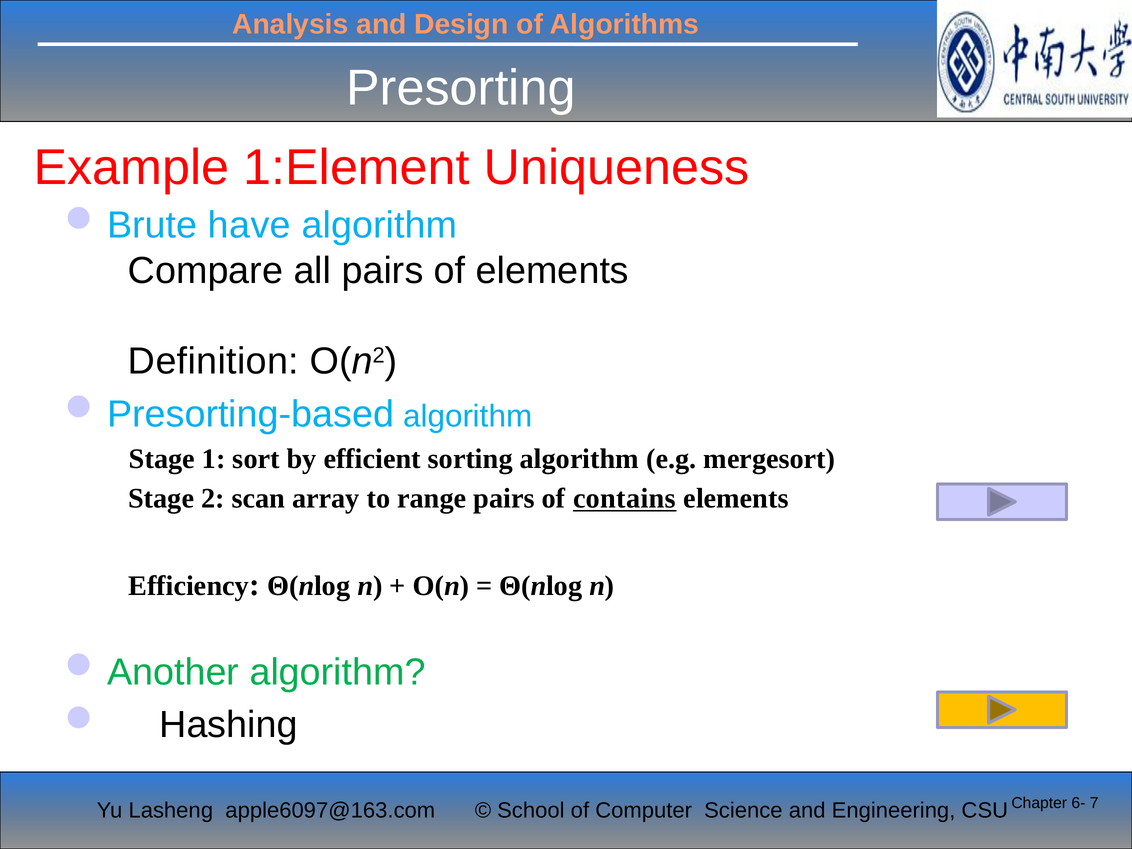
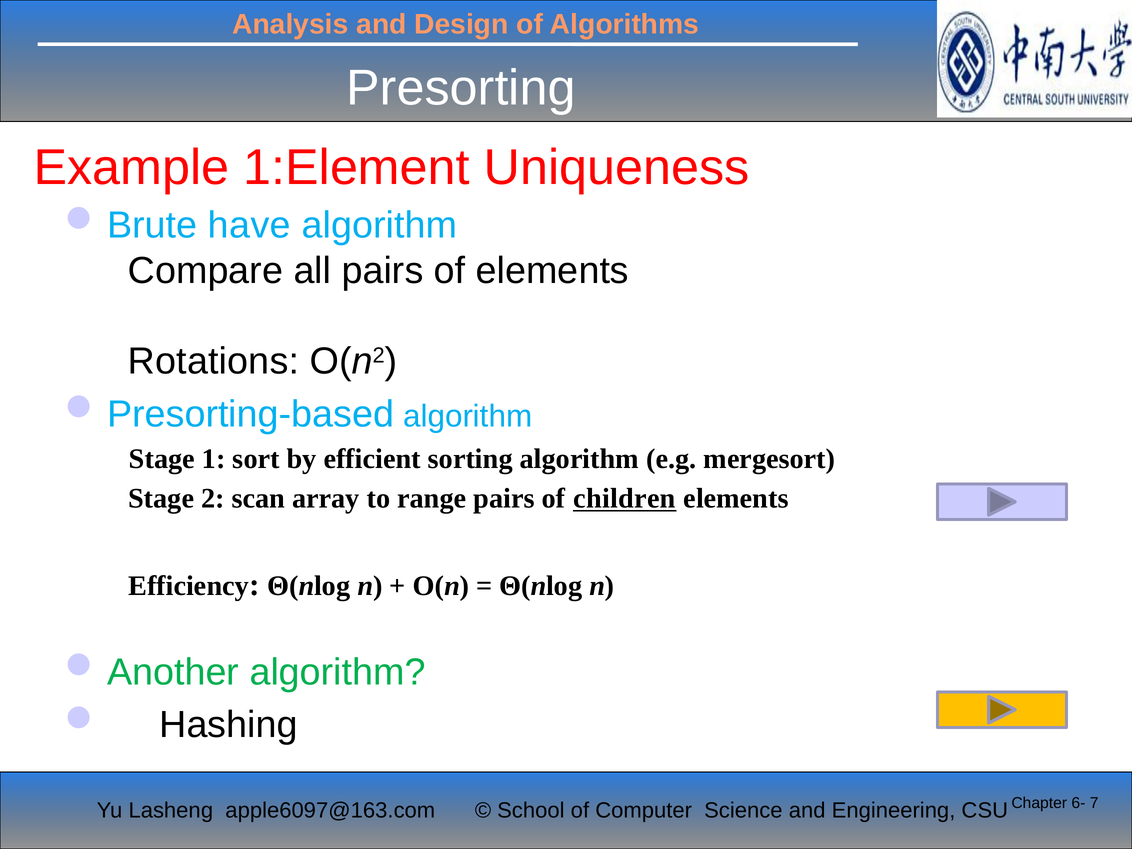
Definition: Definition -> Rotations
contains: contains -> children
